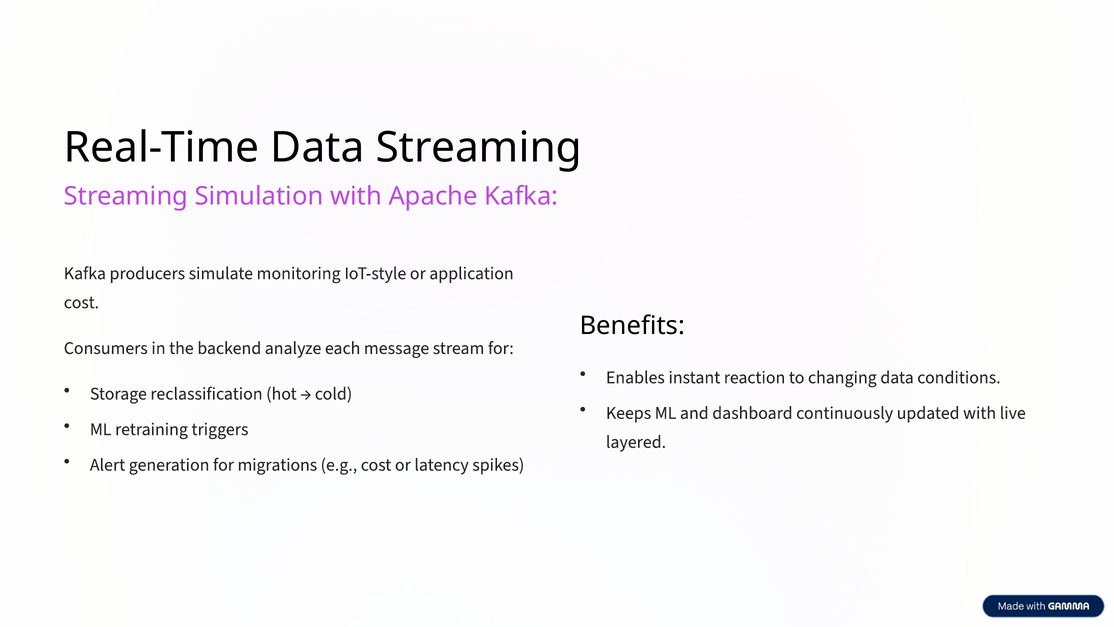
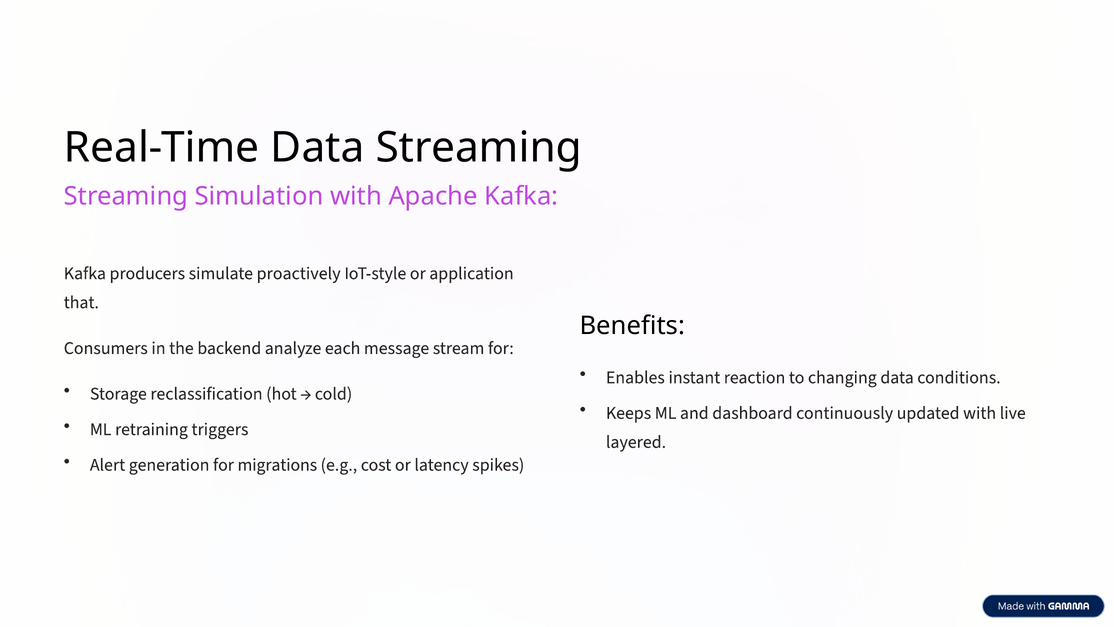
monitoring: monitoring -> proactively
cost at (81, 302): cost -> that
